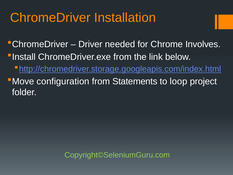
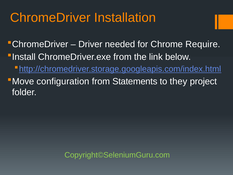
Involves: Involves -> Require
loop: loop -> they
